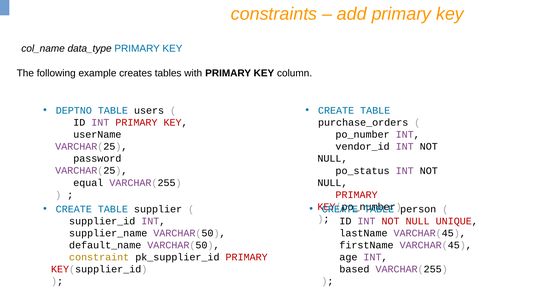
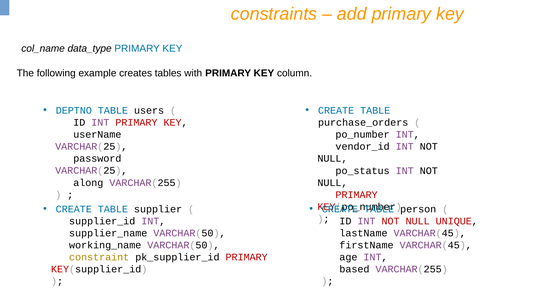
equal: equal -> along
default_name: default_name -> working_name
